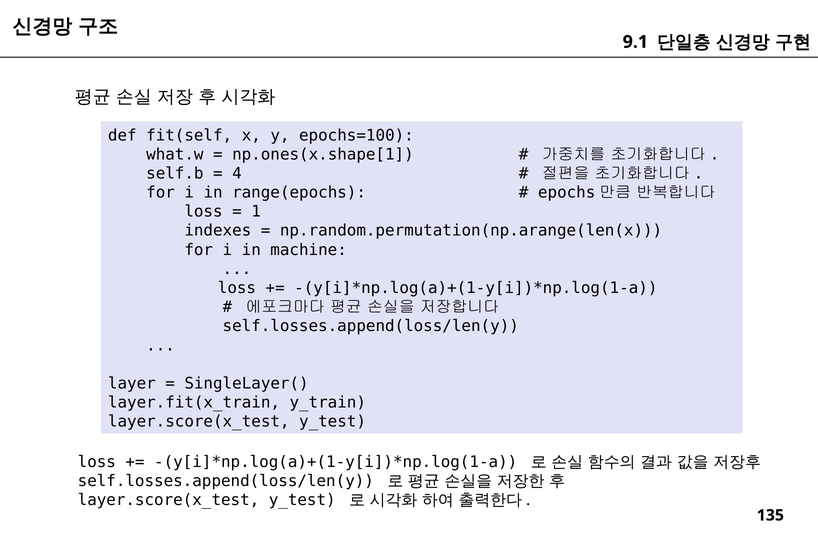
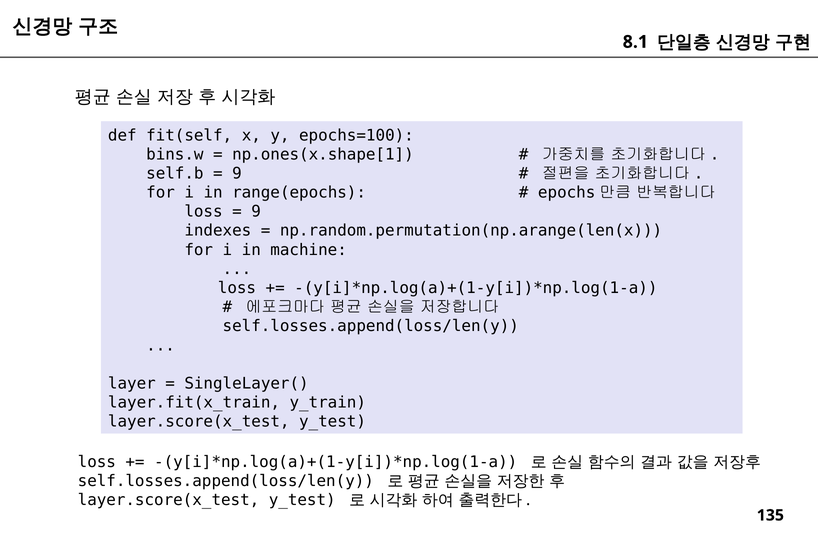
9.1: 9.1 -> 8.1
what.w: what.w -> bins.w
4 at (237, 174): 4 -> 9
1 at (256, 212): 1 -> 9
